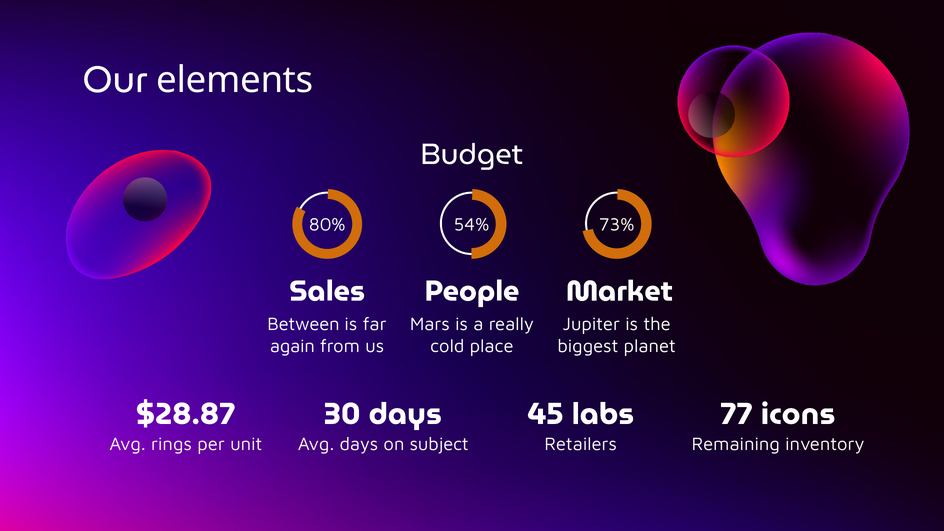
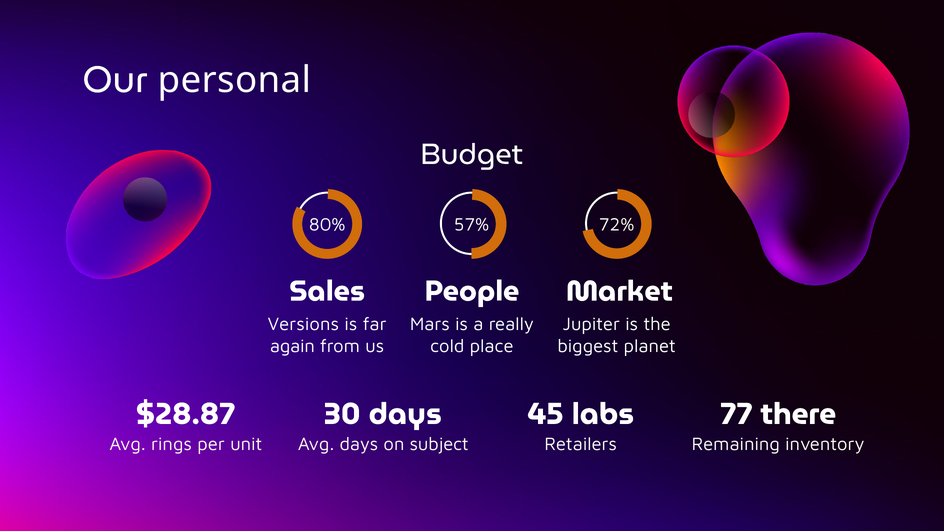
elements: elements -> personal
54%: 54% -> 57%
73%: 73% -> 72%
Between: Between -> Versions
icons: icons -> there
